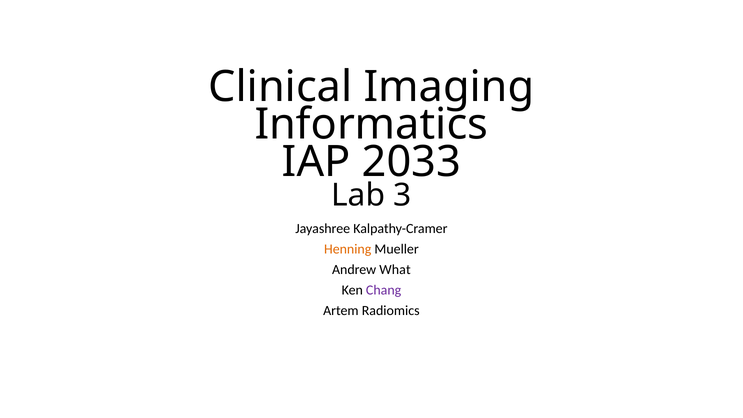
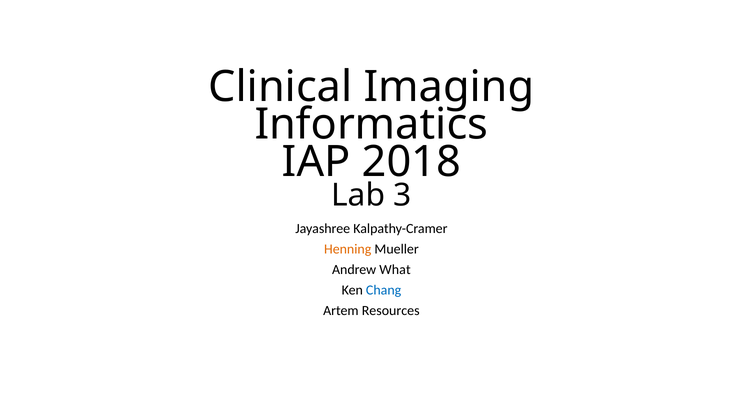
2033: 2033 -> 2018
Chang colour: purple -> blue
Radiomics: Radiomics -> Resources
